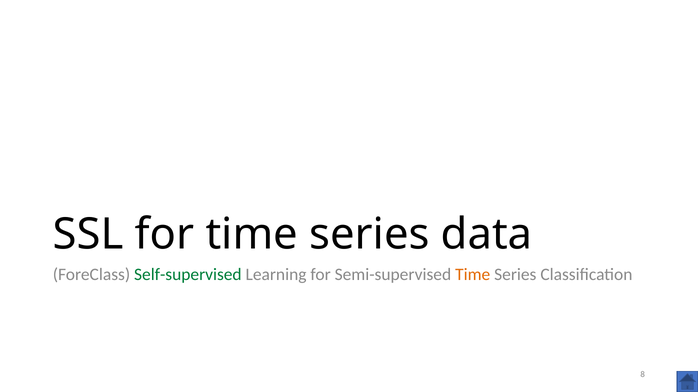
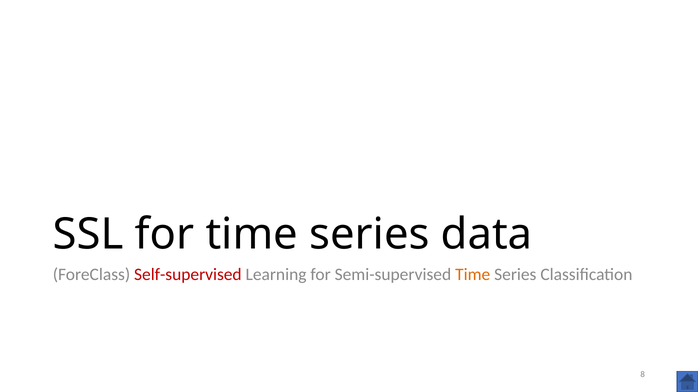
Self-supervised colour: green -> red
